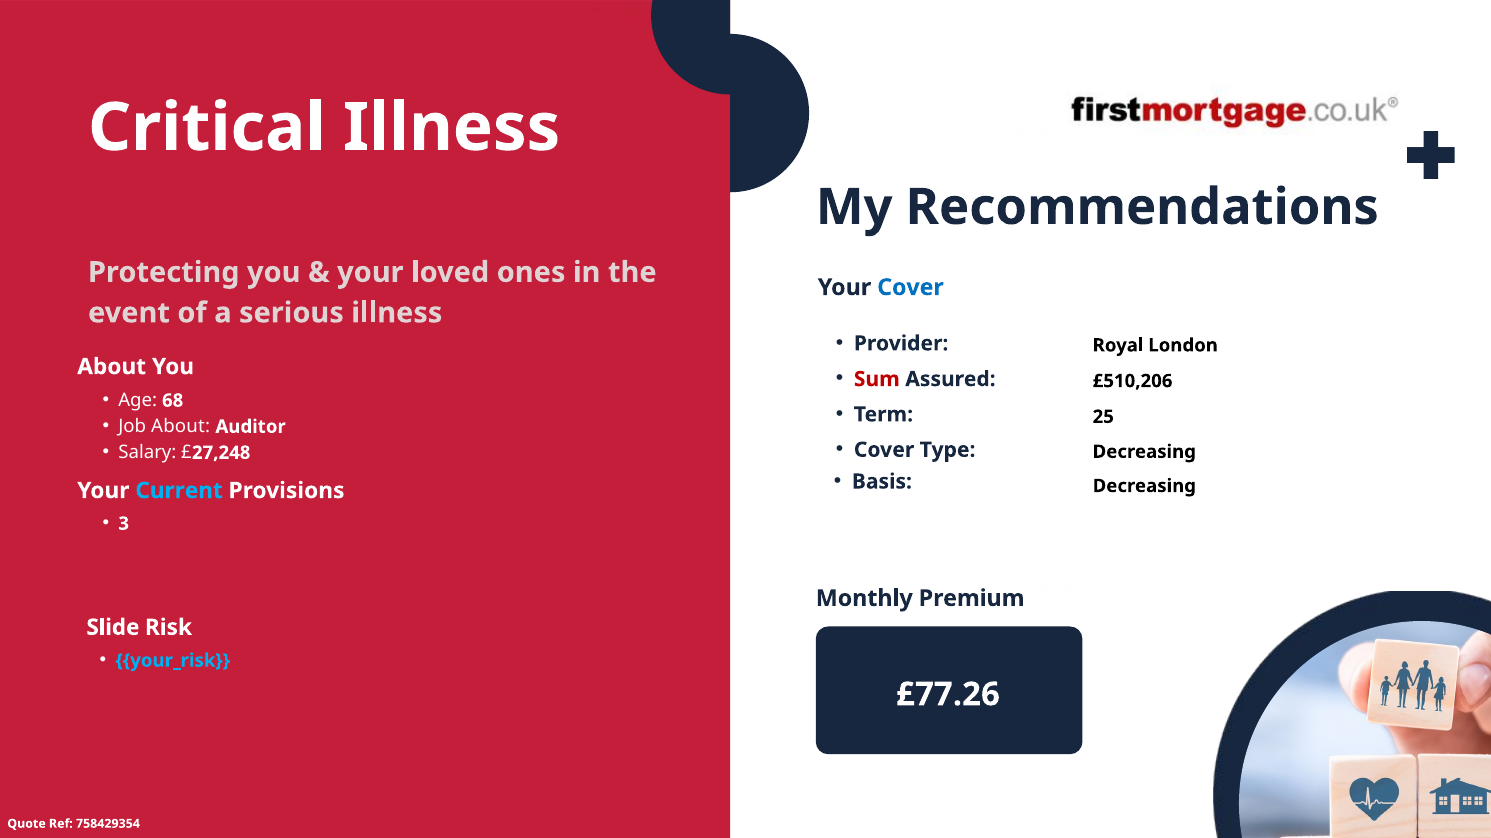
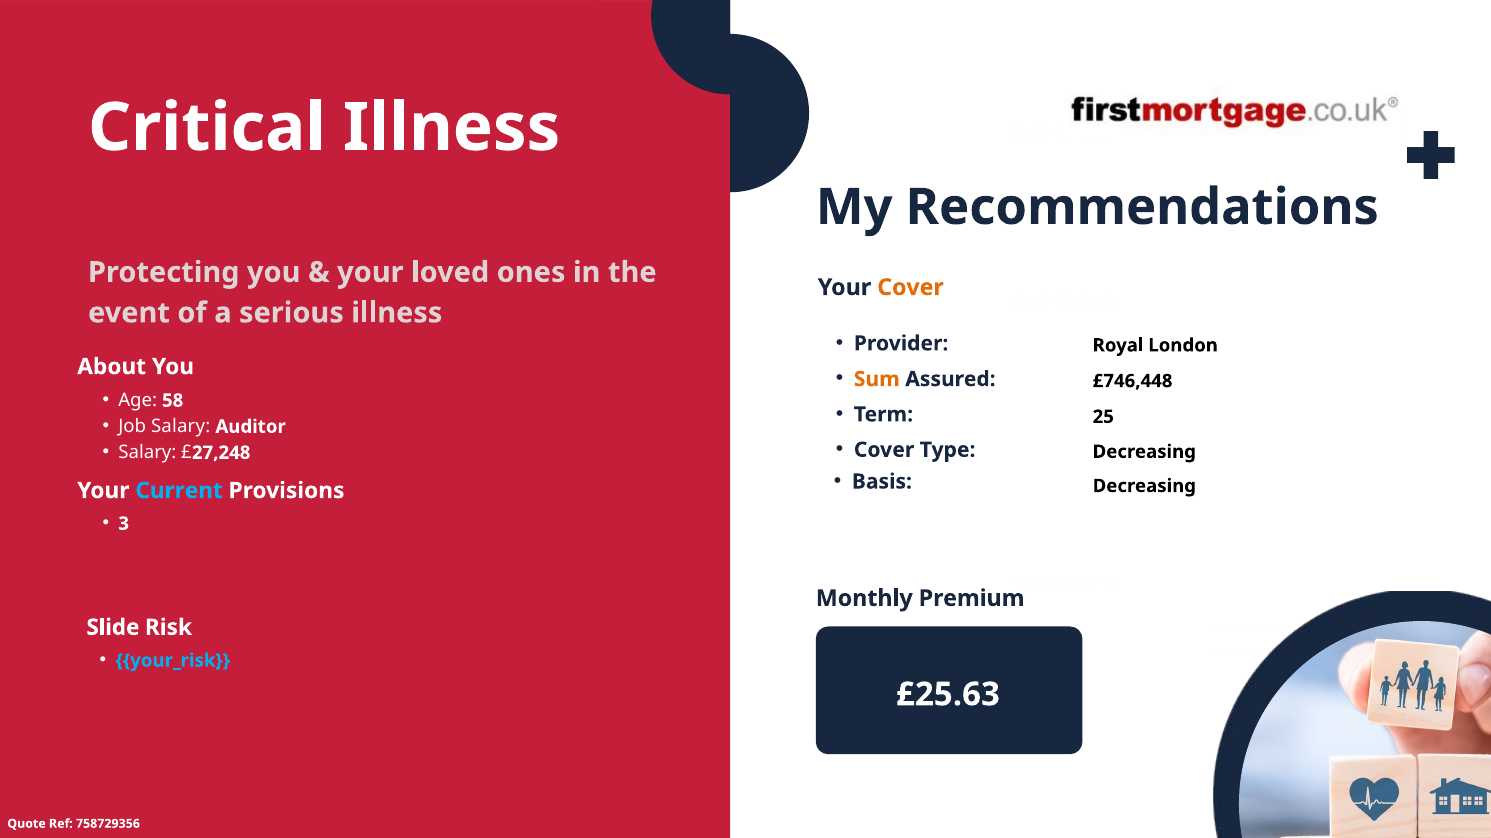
Cover at (910, 288) colour: blue -> orange
Sum colour: red -> orange
£510,206: £510,206 -> £746,448
68: 68 -> 58
Job About: About -> Salary
£77.26: £77.26 -> £25.63
758429354: 758429354 -> 758729356
